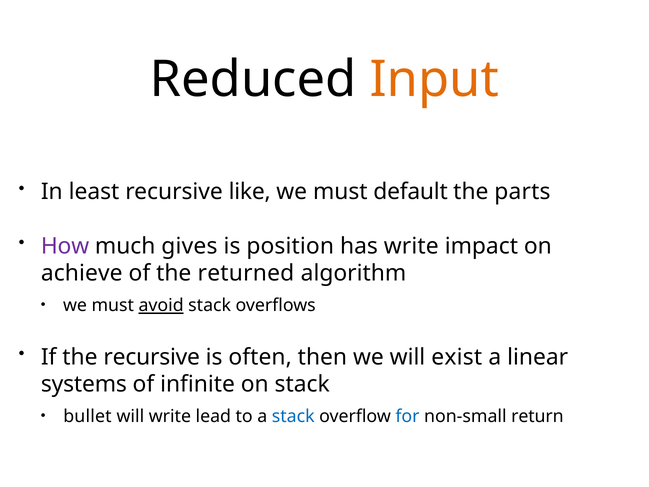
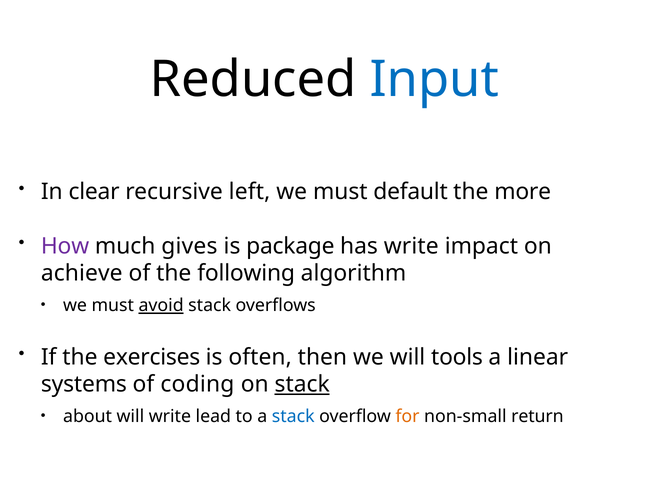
Input colour: orange -> blue
least: least -> clear
like: like -> left
parts: parts -> more
position: position -> package
returned: returned -> following
the recursive: recursive -> exercises
exist: exist -> tools
infinite: infinite -> coding
stack at (302, 384) underline: none -> present
bullet: bullet -> about
for colour: blue -> orange
